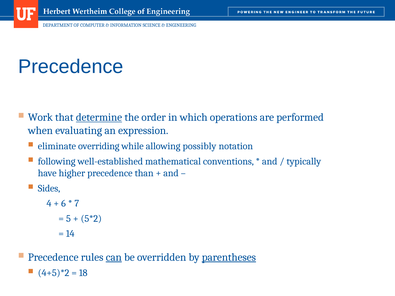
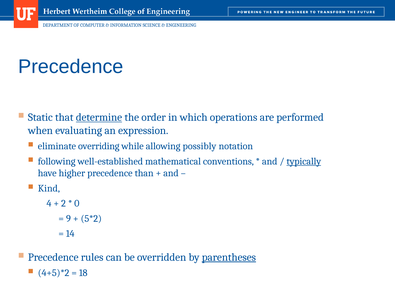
Work: Work -> Static
typically underline: none -> present
Sides: Sides -> Kind
6: 6 -> 2
7: 7 -> 0
5: 5 -> 9
can underline: present -> none
